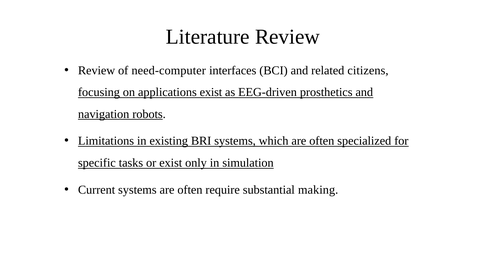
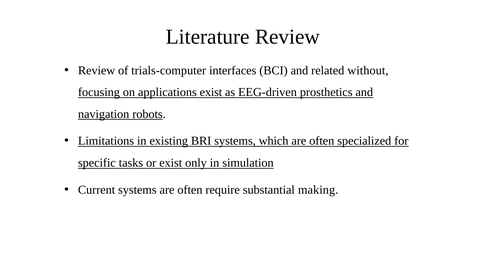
need-computer: need-computer -> trials-computer
citizens: citizens -> without
